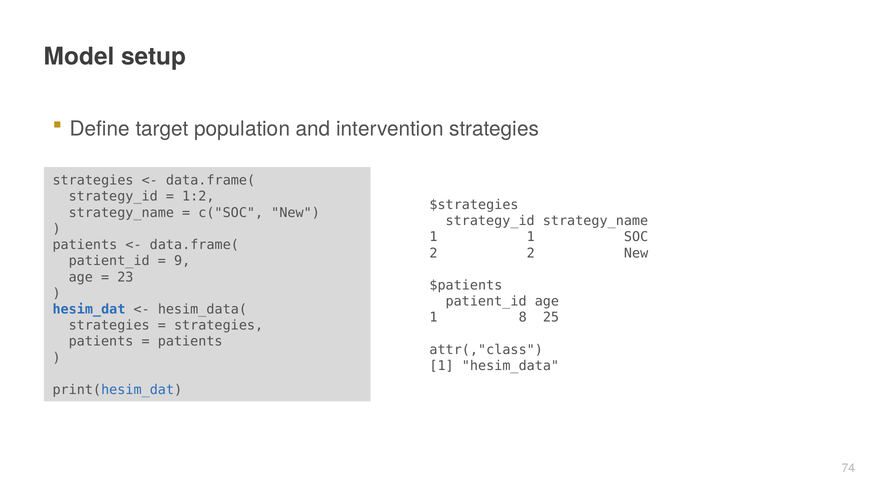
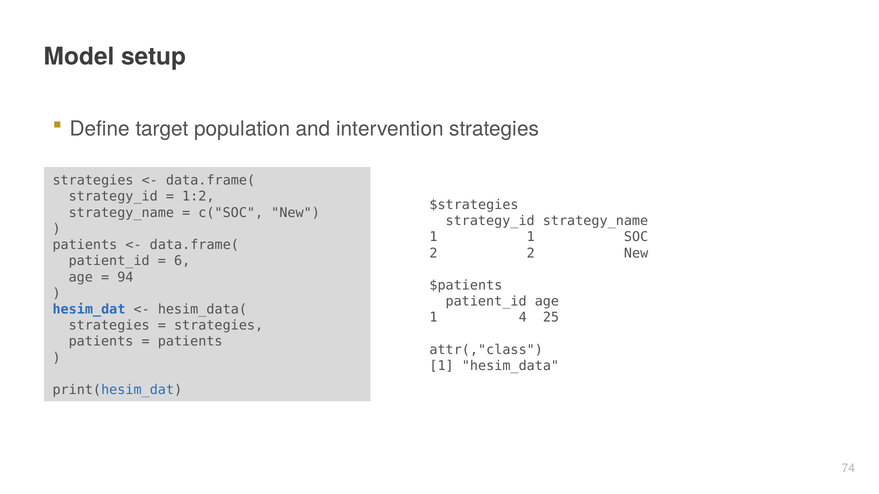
9: 9 -> 6
23: 23 -> 94
8: 8 -> 4
